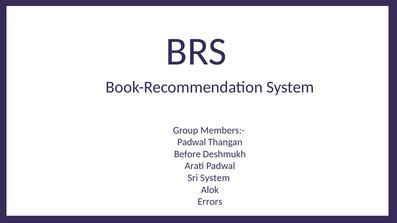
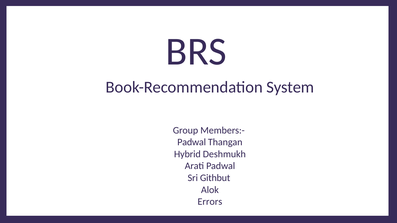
Before: Before -> Hybrid
Sri System: System -> Githbut
